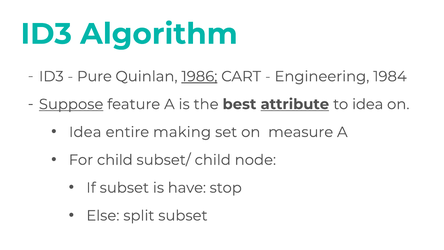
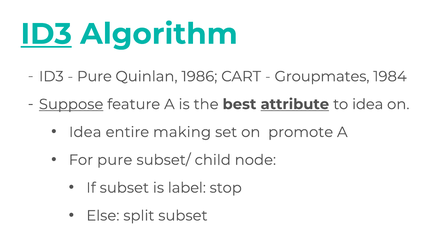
ID3 at (46, 34) underline: none -> present
1986 underline: present -> none
Engineering: Engineering -> Groupmates
measure: measure -> promote
For child: child -> pure
have: have -> label
